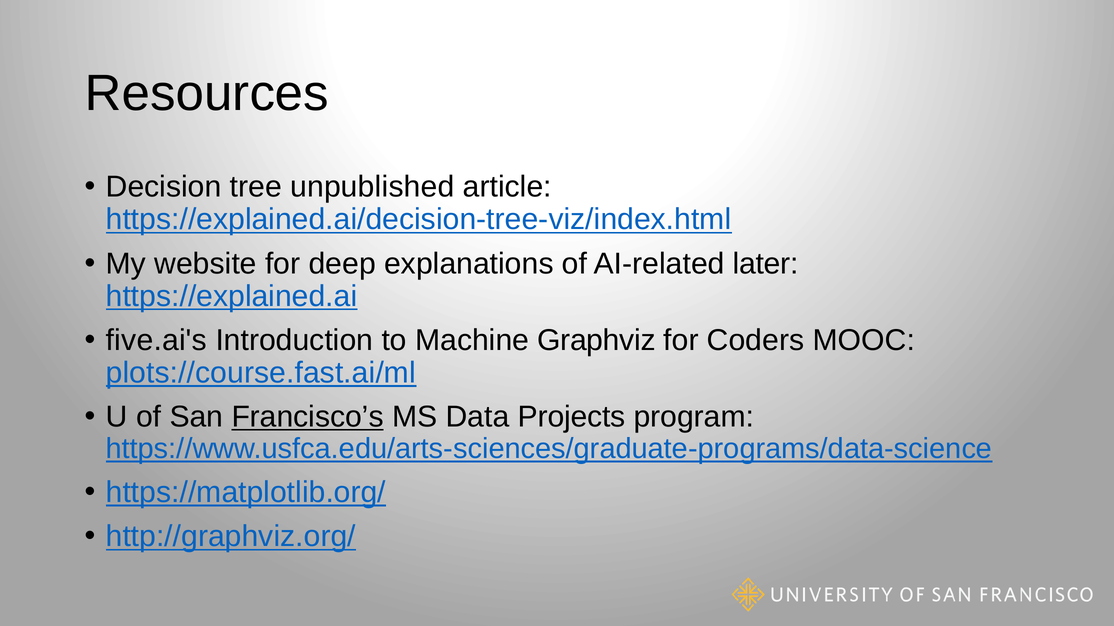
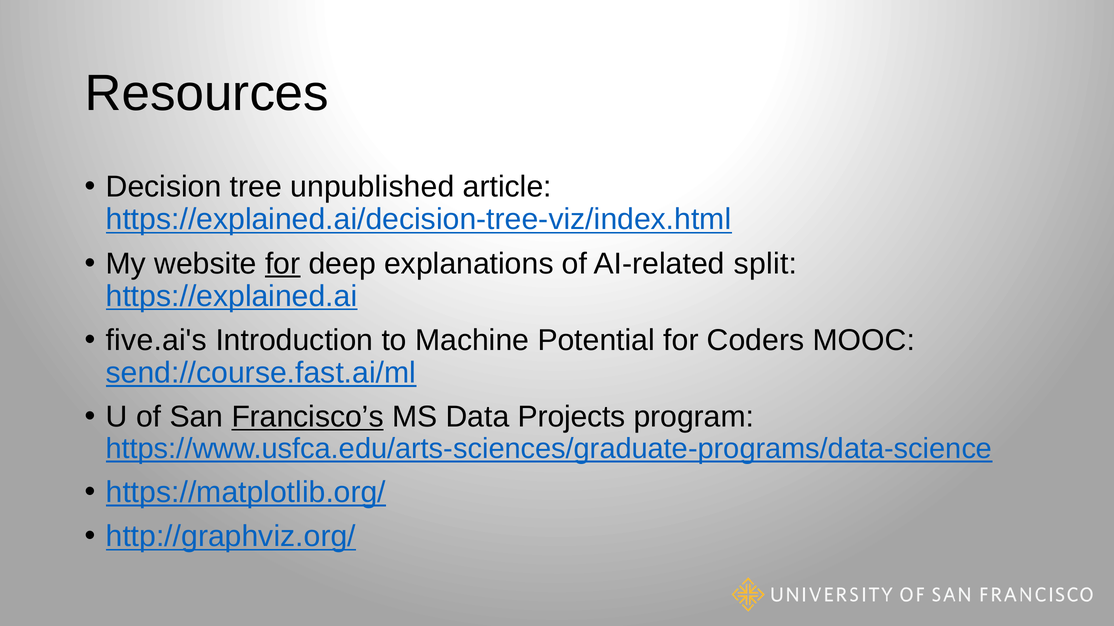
for at (283, 264) underline: none -> present
later: later -> split
Graphviz: Graphviz -> Potential
plots://course.fast.ai/ml: plots://course.fast.ai/ml -> send://course.fast.ai/ml
